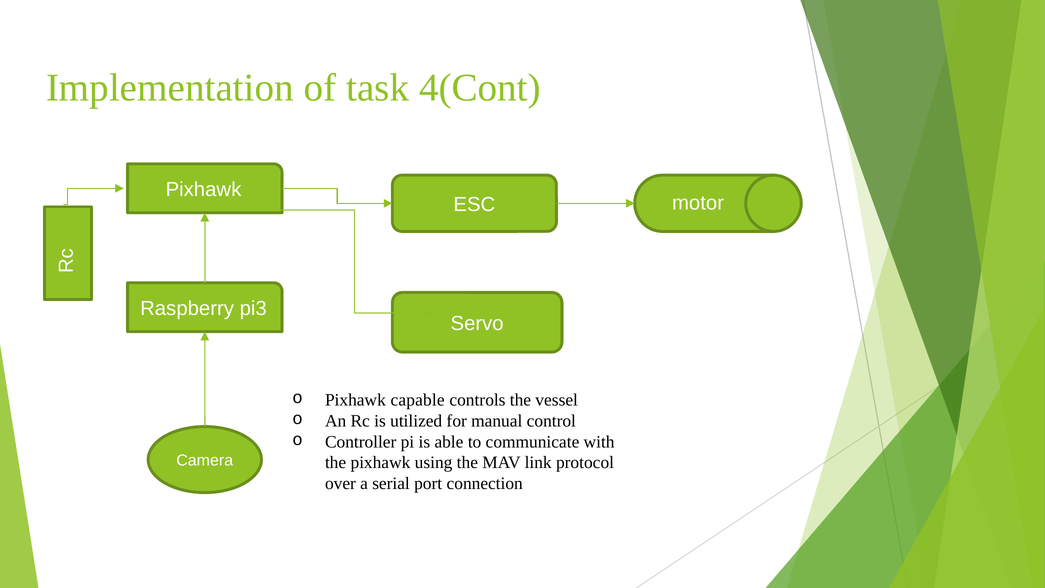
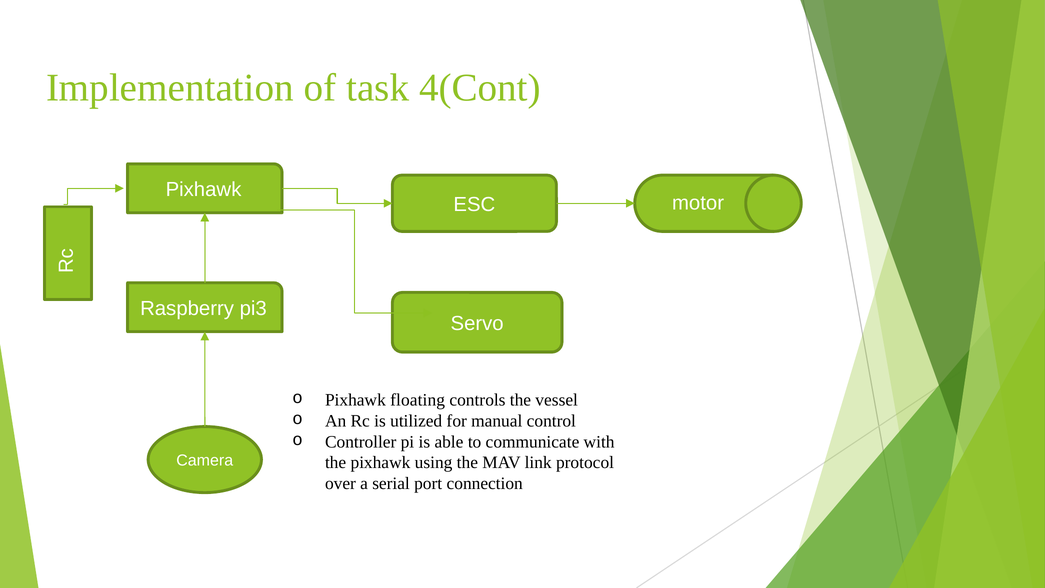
capable: capable -> floating
